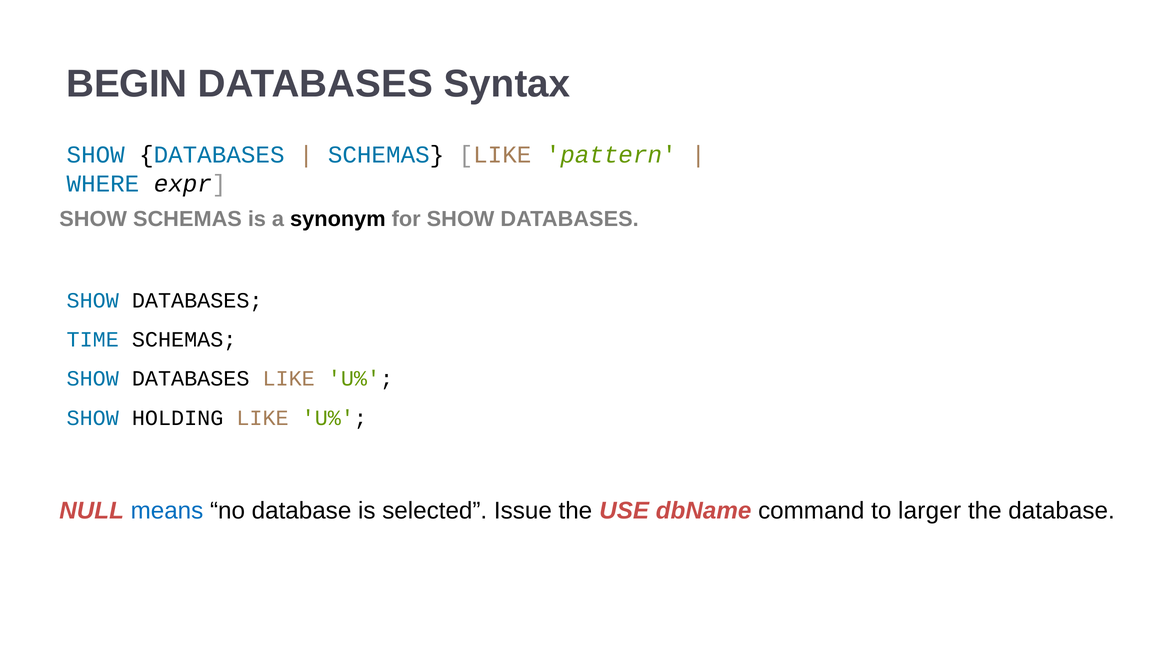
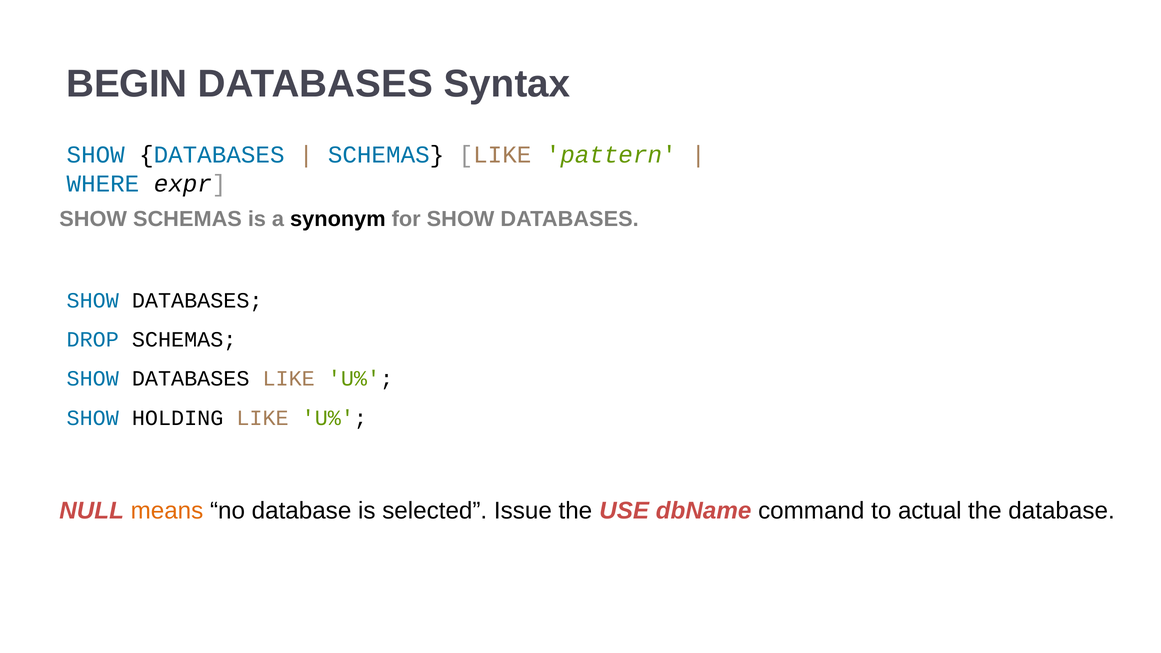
TIME: TIME -> DROP
means colour: blue -> orange
larger: larger -> actual
